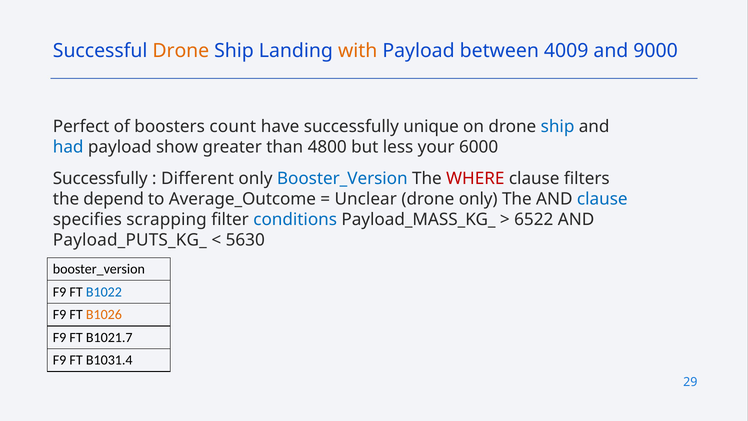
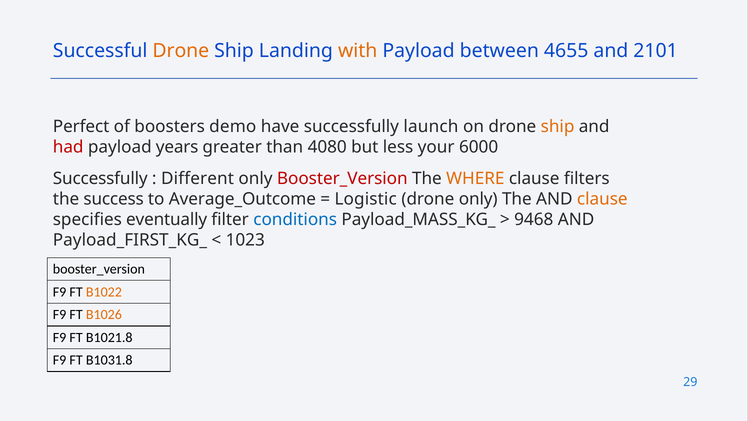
4009: 4009 -> 4655
9000: 9000 -> 2101
count: count -> demo
unique: unique -> launch
ship at (558, 126) colour: blue -> orange
had colour: blue -> red
show: show -> years
4800: 4800 -> 4080
Booster_Version at (342, 178) colour: blue -> red
WHERE colour: red -> orange
depend: depend -> success
Unclear: Unclear -> Logistic
clause at (602, 199) colour: blue -> orange
scrapping: scrapping -> eventually
6522: 6522 -> 9468
Payload_PUTS_KG_: Payload_PUTS_KG_ -> Payload_FIRST_KG_
5630: 5630 -> 1023
B1022 colour: blue -> orange
B1021.7: B1021.7 -> B1021.8
B1031.4: B1031.4 -> B1031.8
